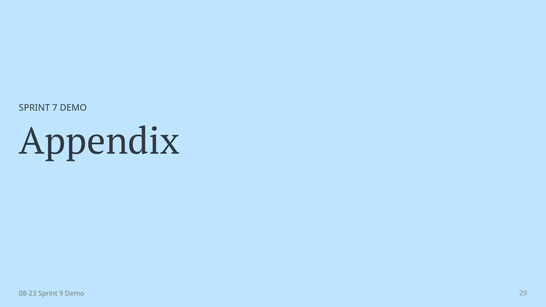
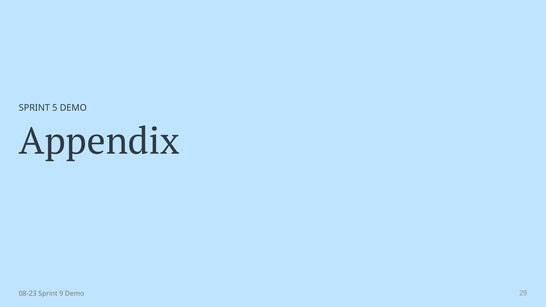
7: 7 -> 5
